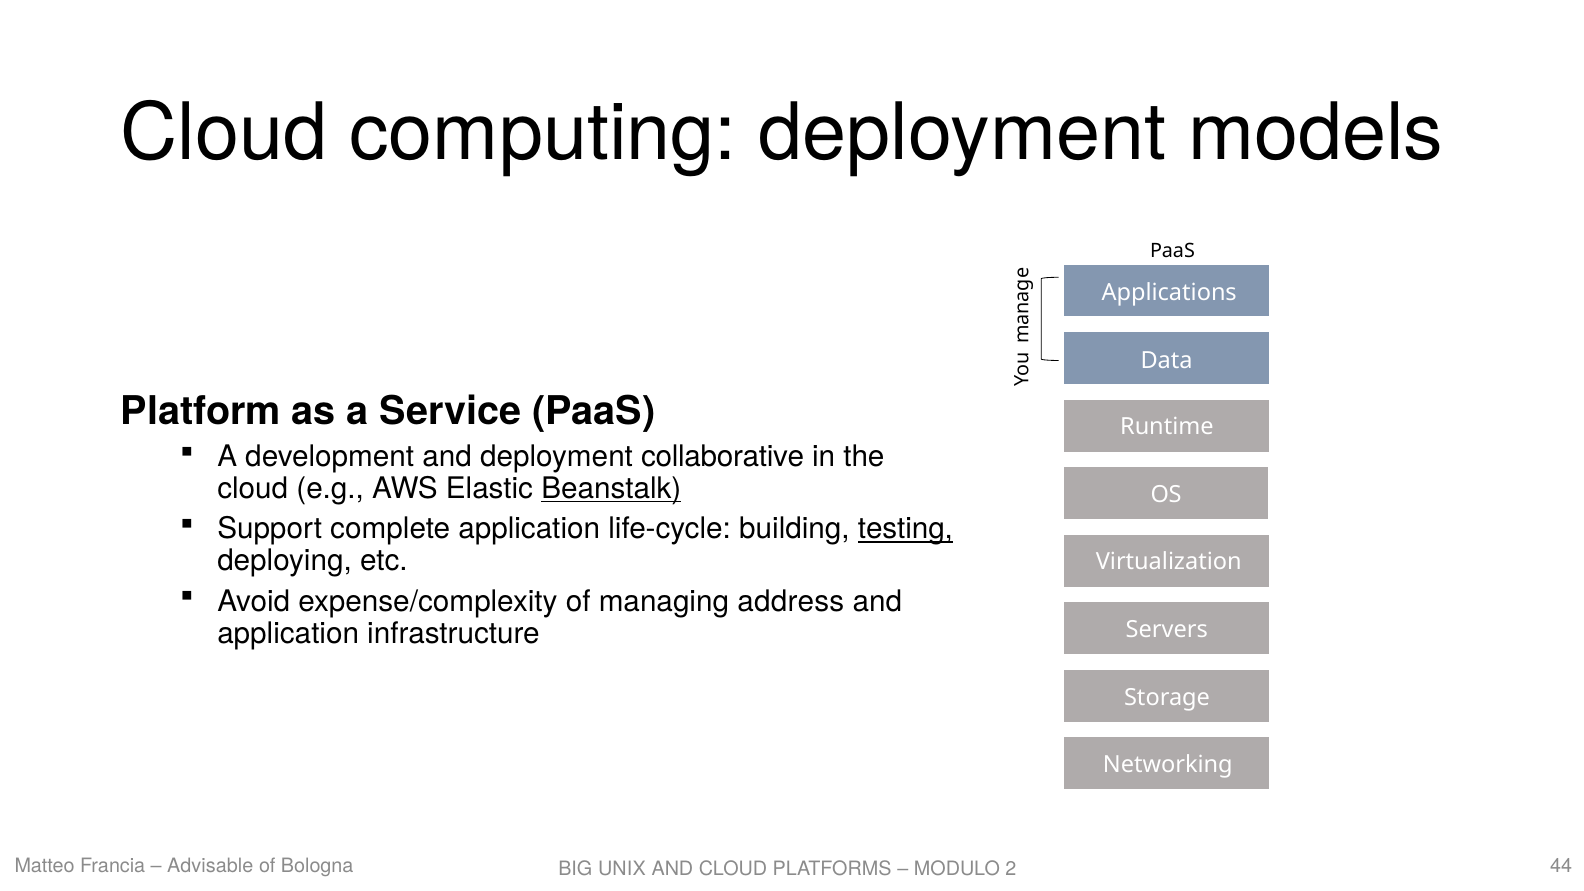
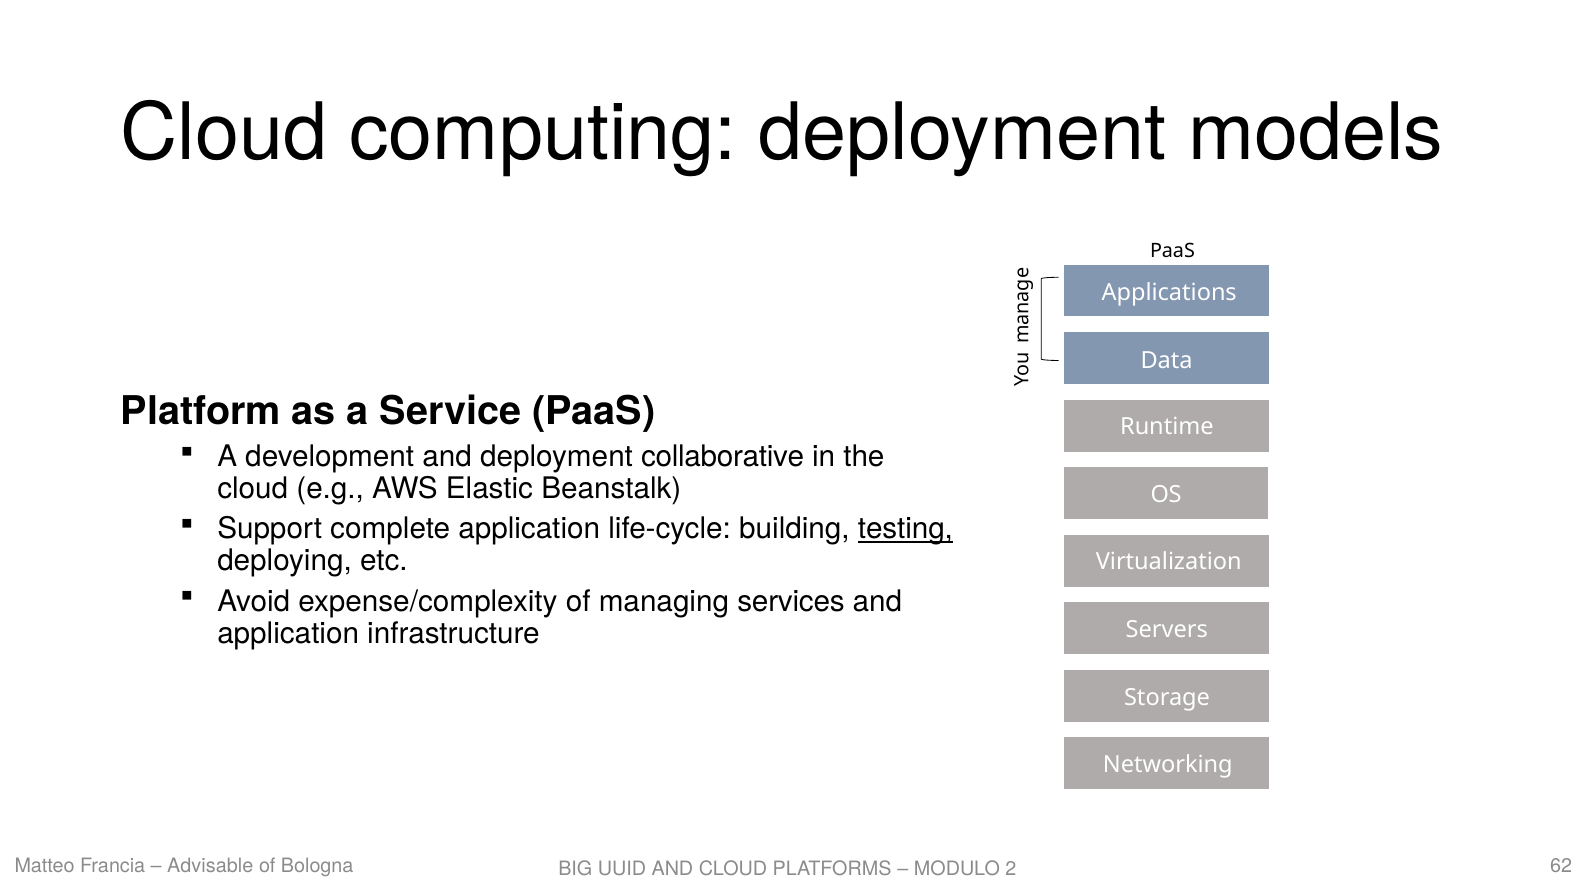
Beanstalk underline: present -> none
address: address -> services
44: 44 -> 62
UNIX: UNIX -> UUID
